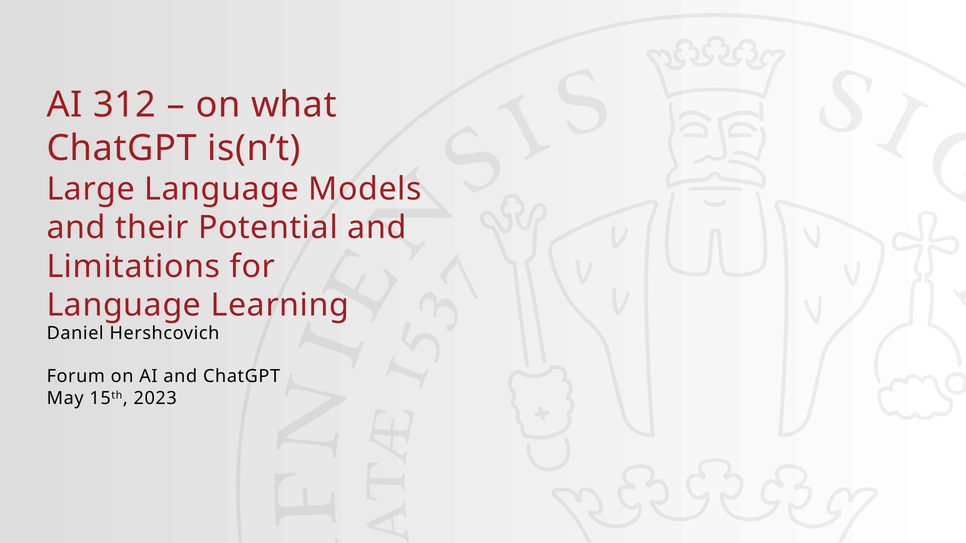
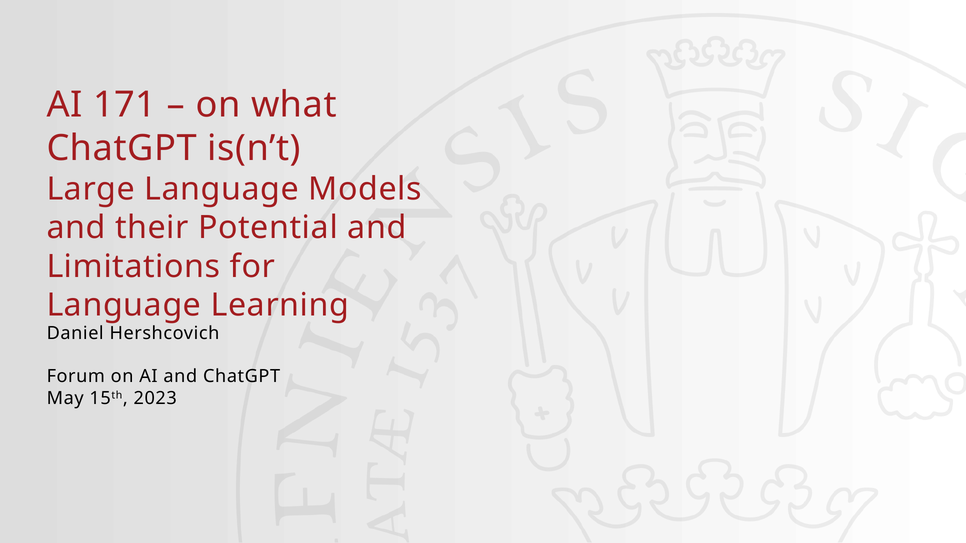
312: 312 -> 171
